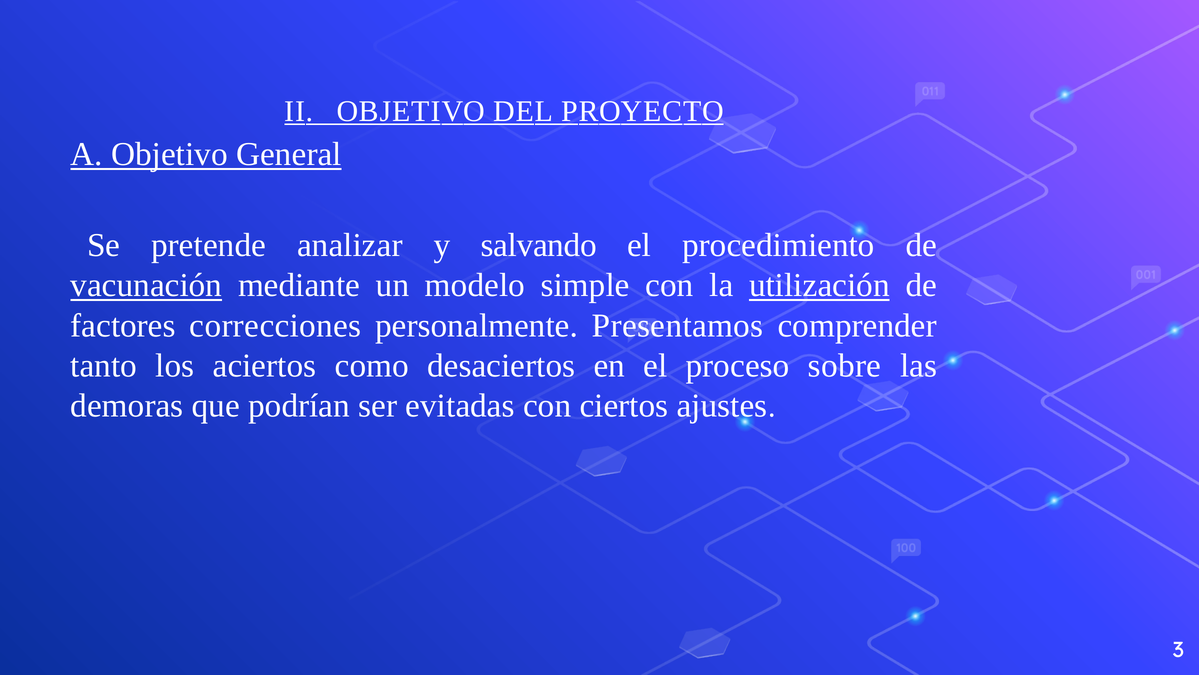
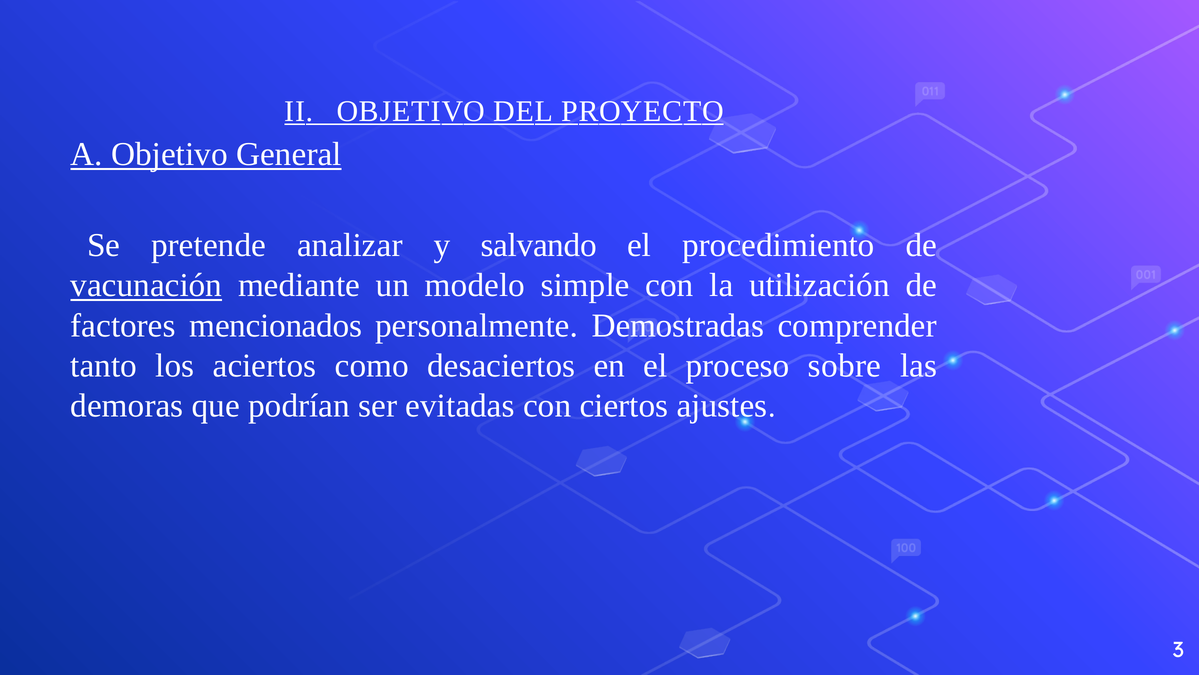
utilización underline: present -> none
correcciones: correcciones -> mencionados
Presentamos: Presentamos -> Demostradas
